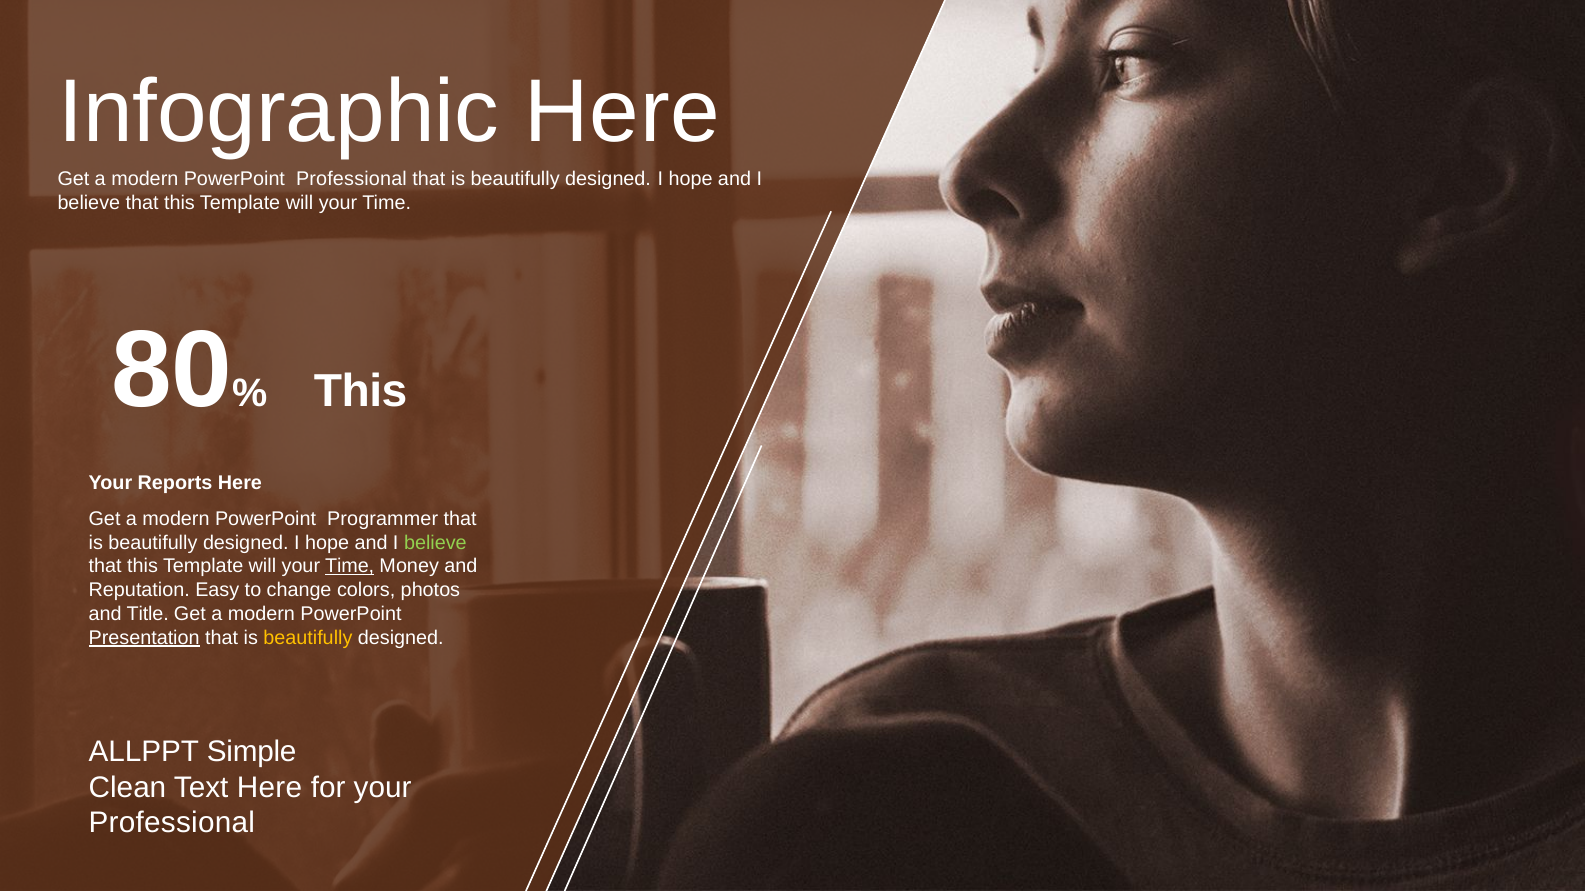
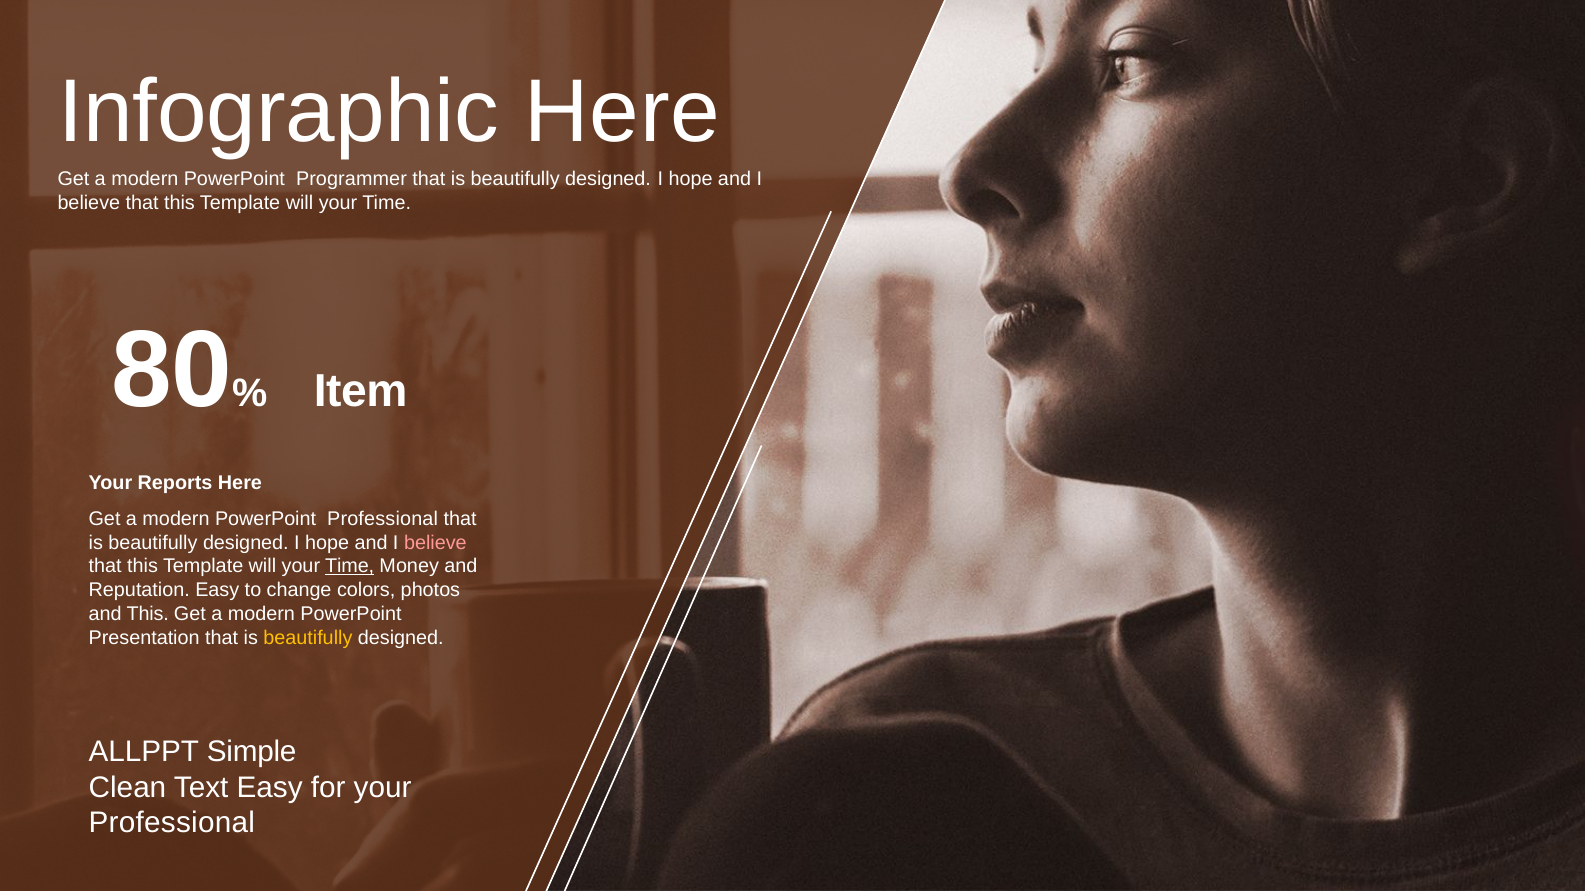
PowerPoint Professional: Professional -> Programmer
This at (361, 392): This -> Item
PowerPoint Programmer: Programmer -> Professional
believe at (435, 543) colour: light green -> pink
and Title: Title -> This
Presentation underline: present -> none
Text Here: Here -> Easy
